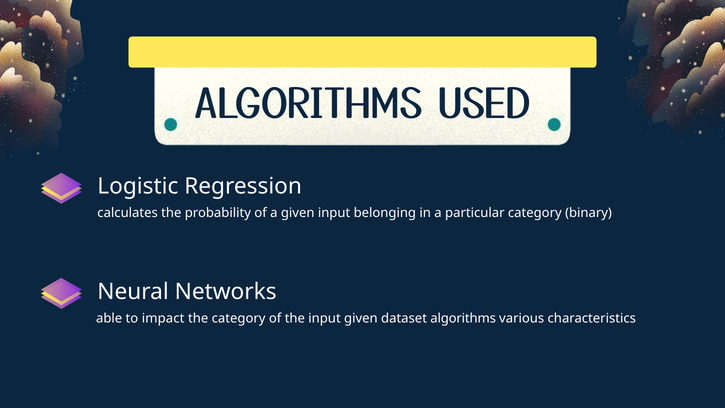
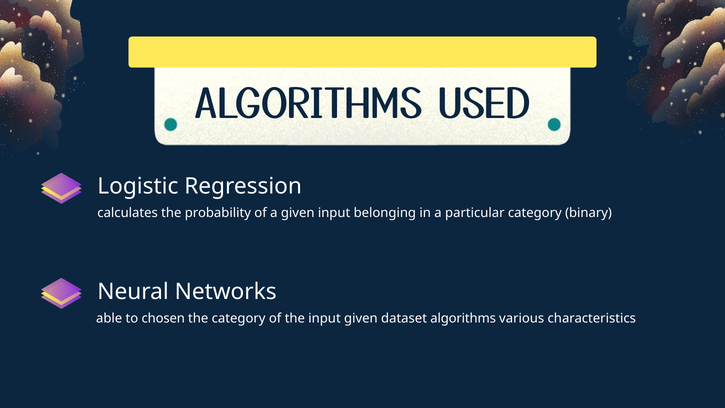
impact: impact -> chosen
